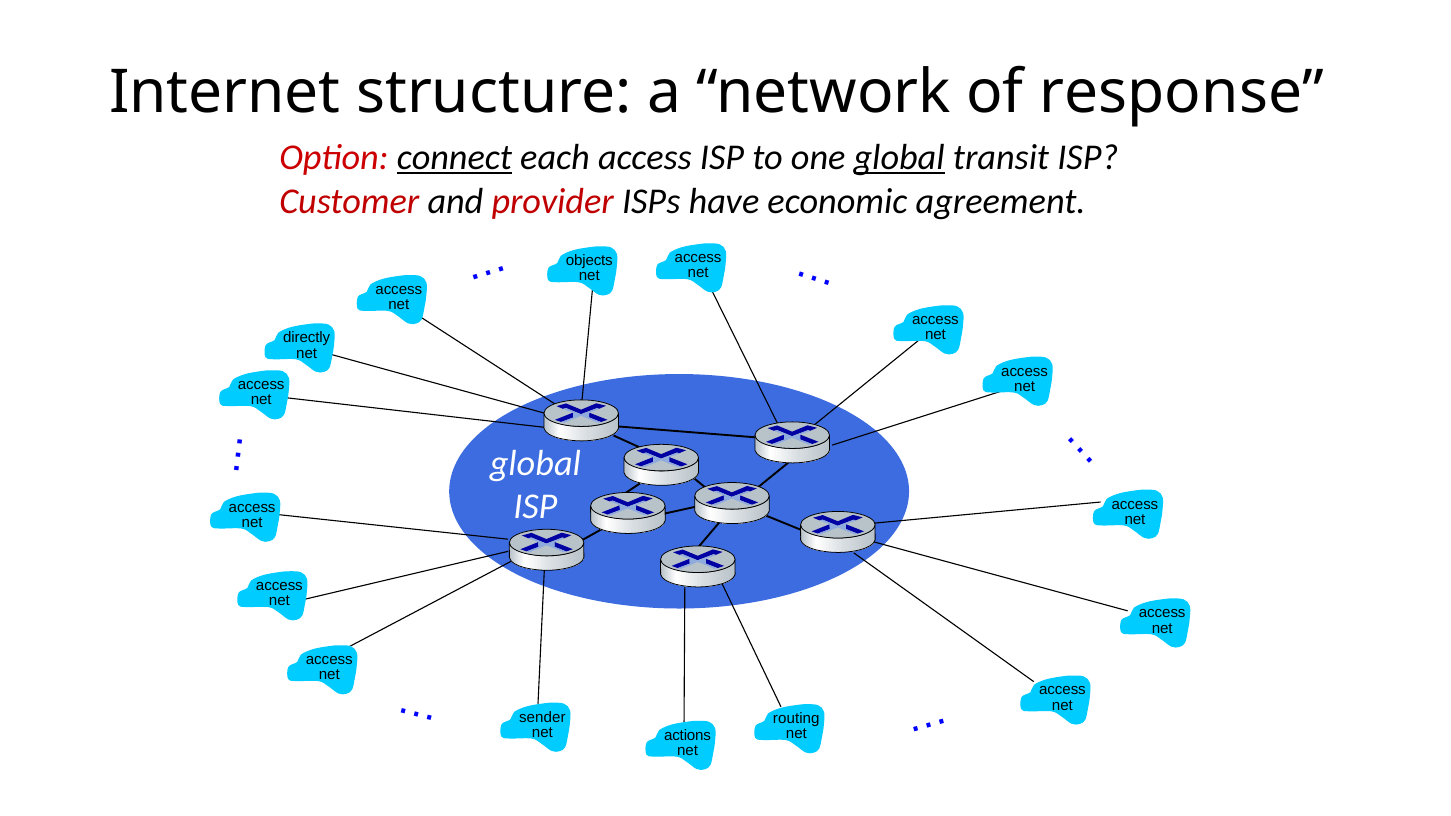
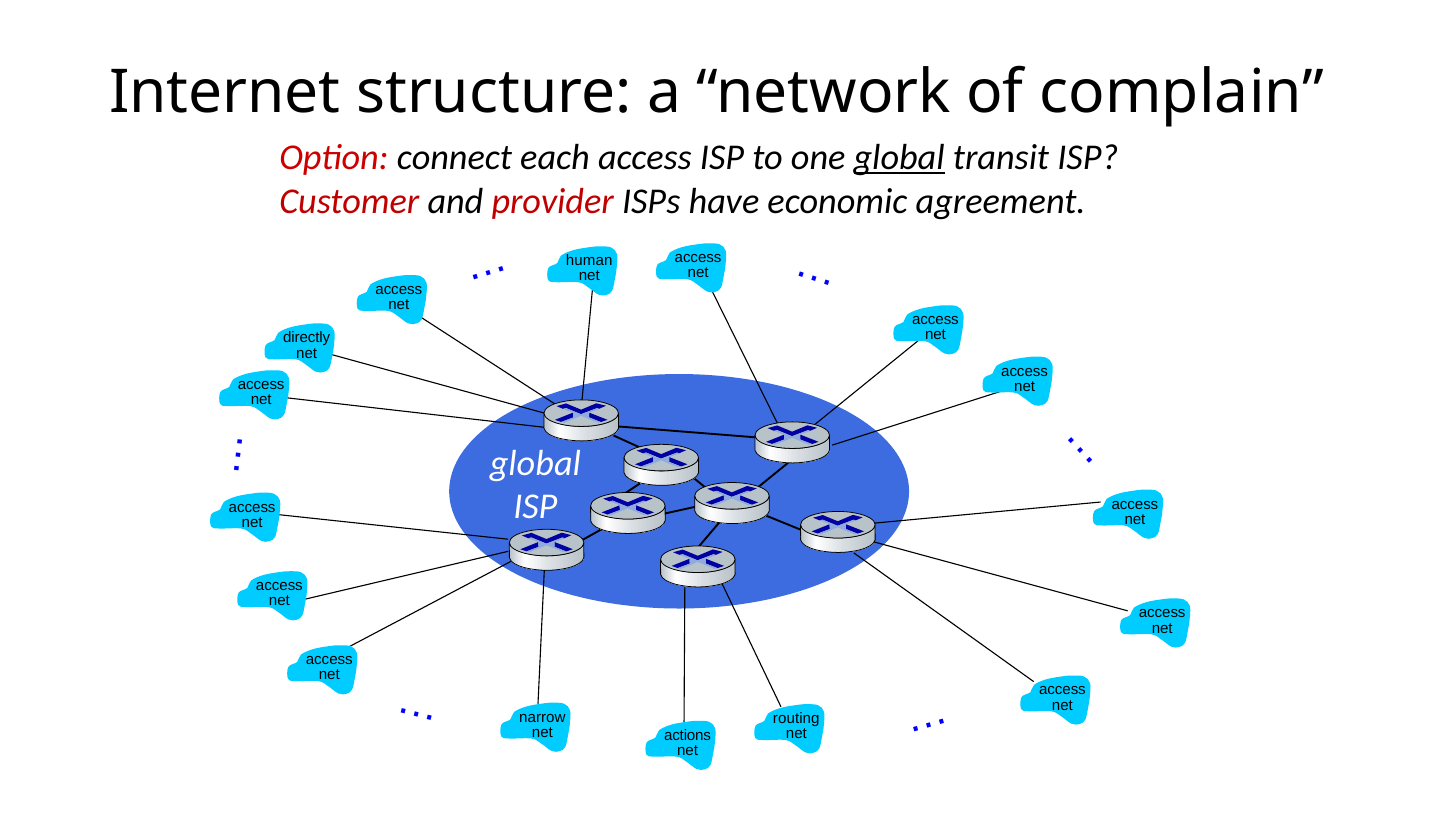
response: response -> complain
connect underline: present -> none
objects: objects -> human
sender: sender -> narrow
